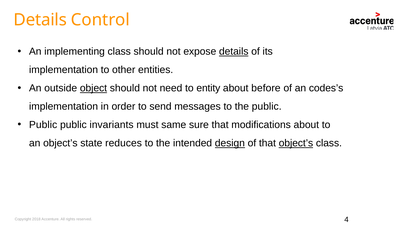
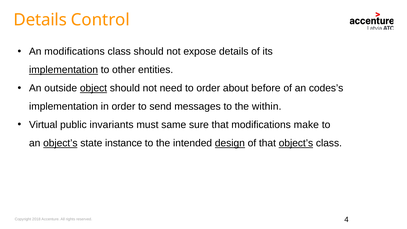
An implementing: implementing -> modifications
details at (234, 52) underline: present -> none
implementation at (64, 70) underline: none -> present
to entity: entity -> order
the public: public -> within
Public at (43, 125): Public -> Virtual
modifications about: about -> make
object’s at (60, 143) underline: none -> present
reduces: reduces -> instance
